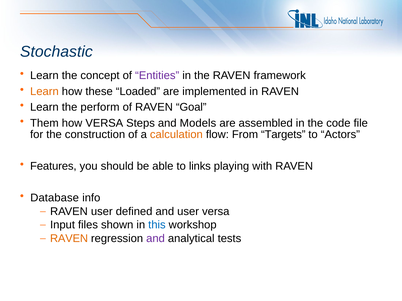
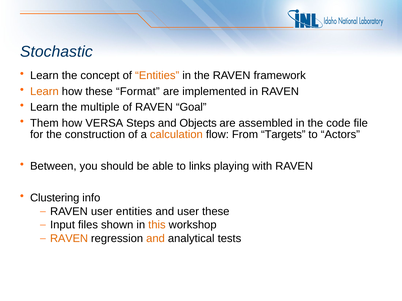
Entities at (157, 76) colour: purple -> orange
Loaded: Loaded -> Format
perform: perform -> multiple
Models: Models -> Objects
Features: Features -> Between
Database: Database -> Clustering
user defined: defined -> entities
user versa: versa -> these
this colour: blue -> orange
and at (156, 239) colour: purple -> orange
